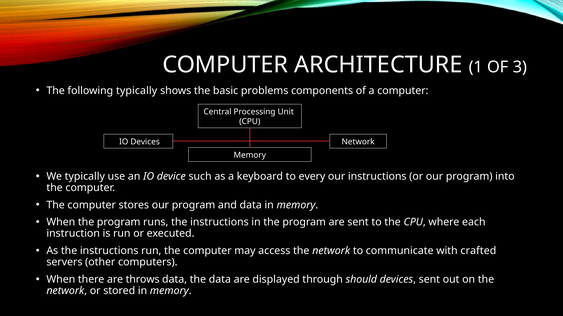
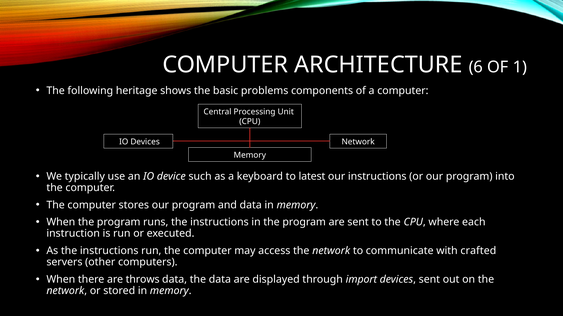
1: 1 -> 6
3: 3 -> 1
following typically: typically -> heritage
every: every -> latest
should: should -> import
